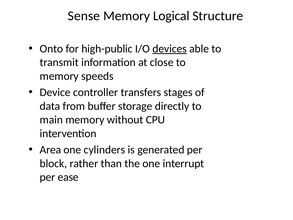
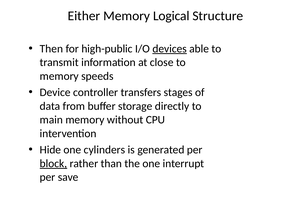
Sense: Sense -> Either
Onto: Onto -> Then
Area: Area -> Hide
block underline: none -> present
ease: ease -> save
